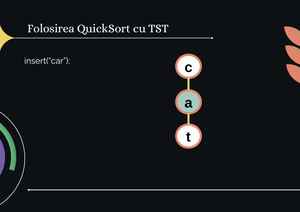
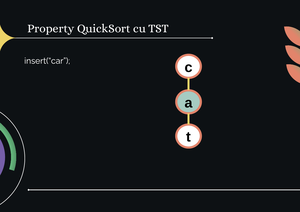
Folosirea: Folosirea -> Property
